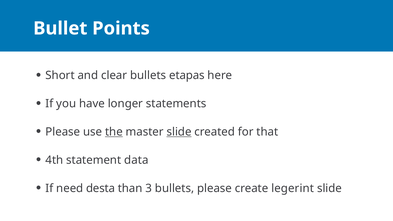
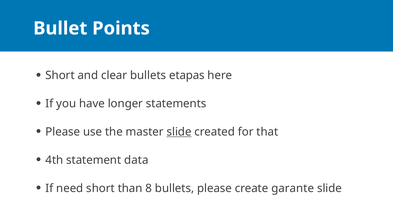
the underline: present -> none
need desta: desta -> short
3: 3 -> 8
legerint: legerint -> garante
